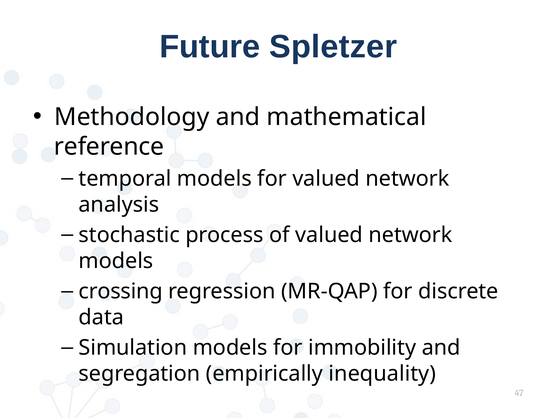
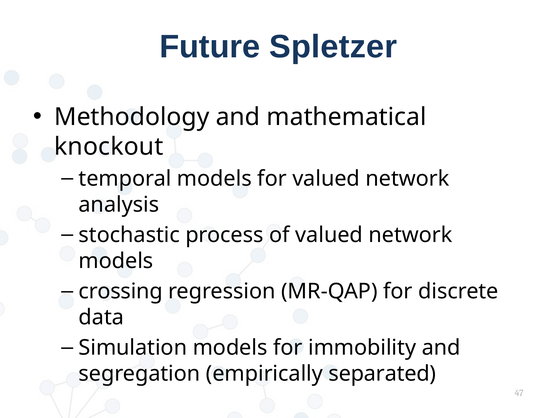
reference: reference -> knockout
inequality: inequality -> separated
